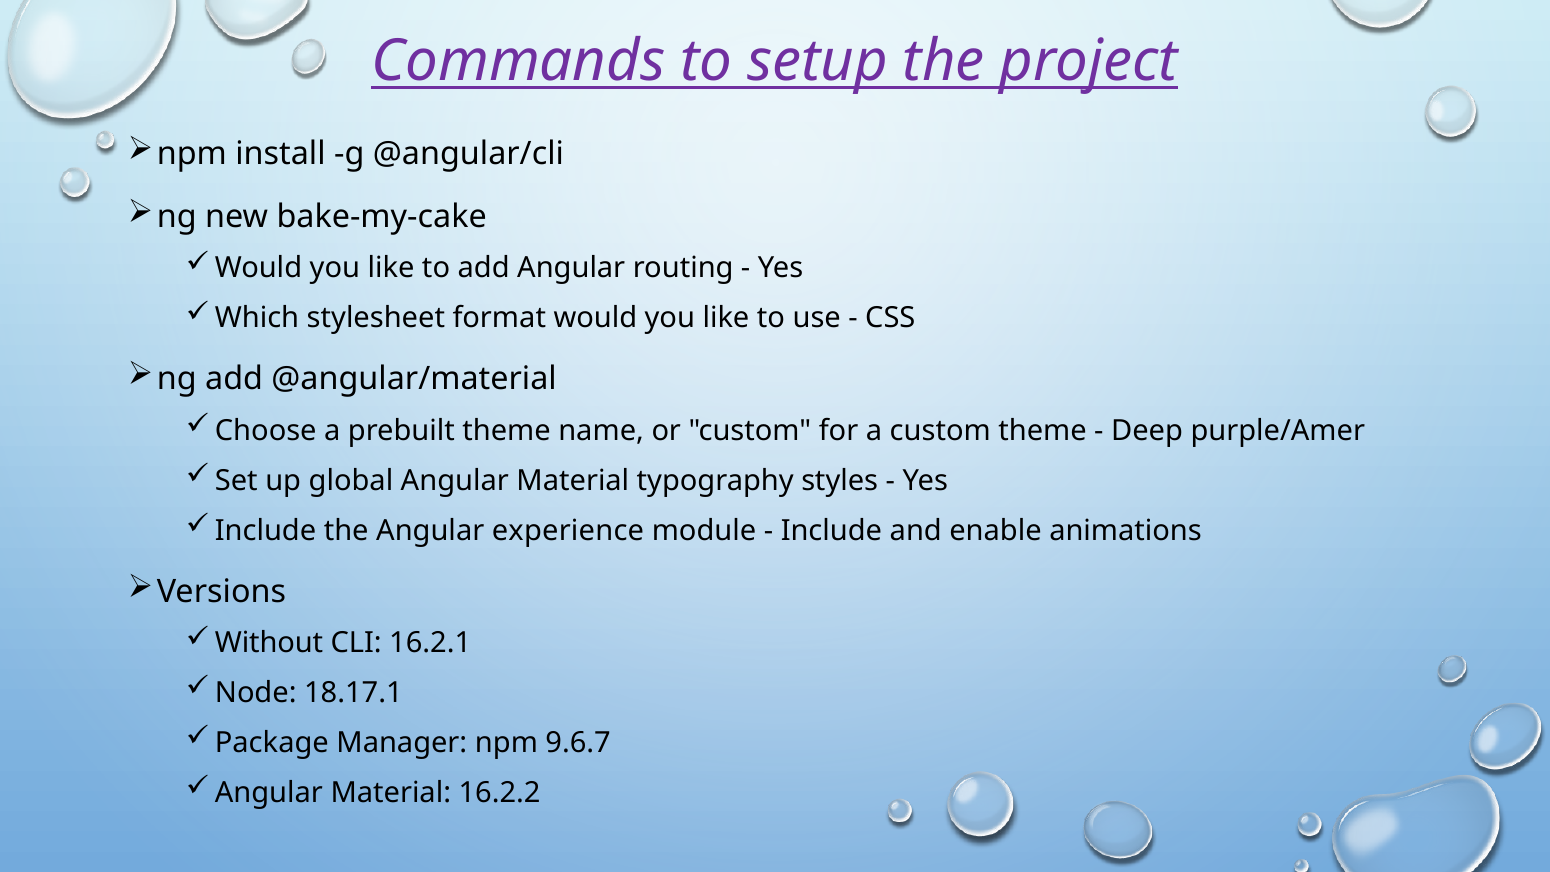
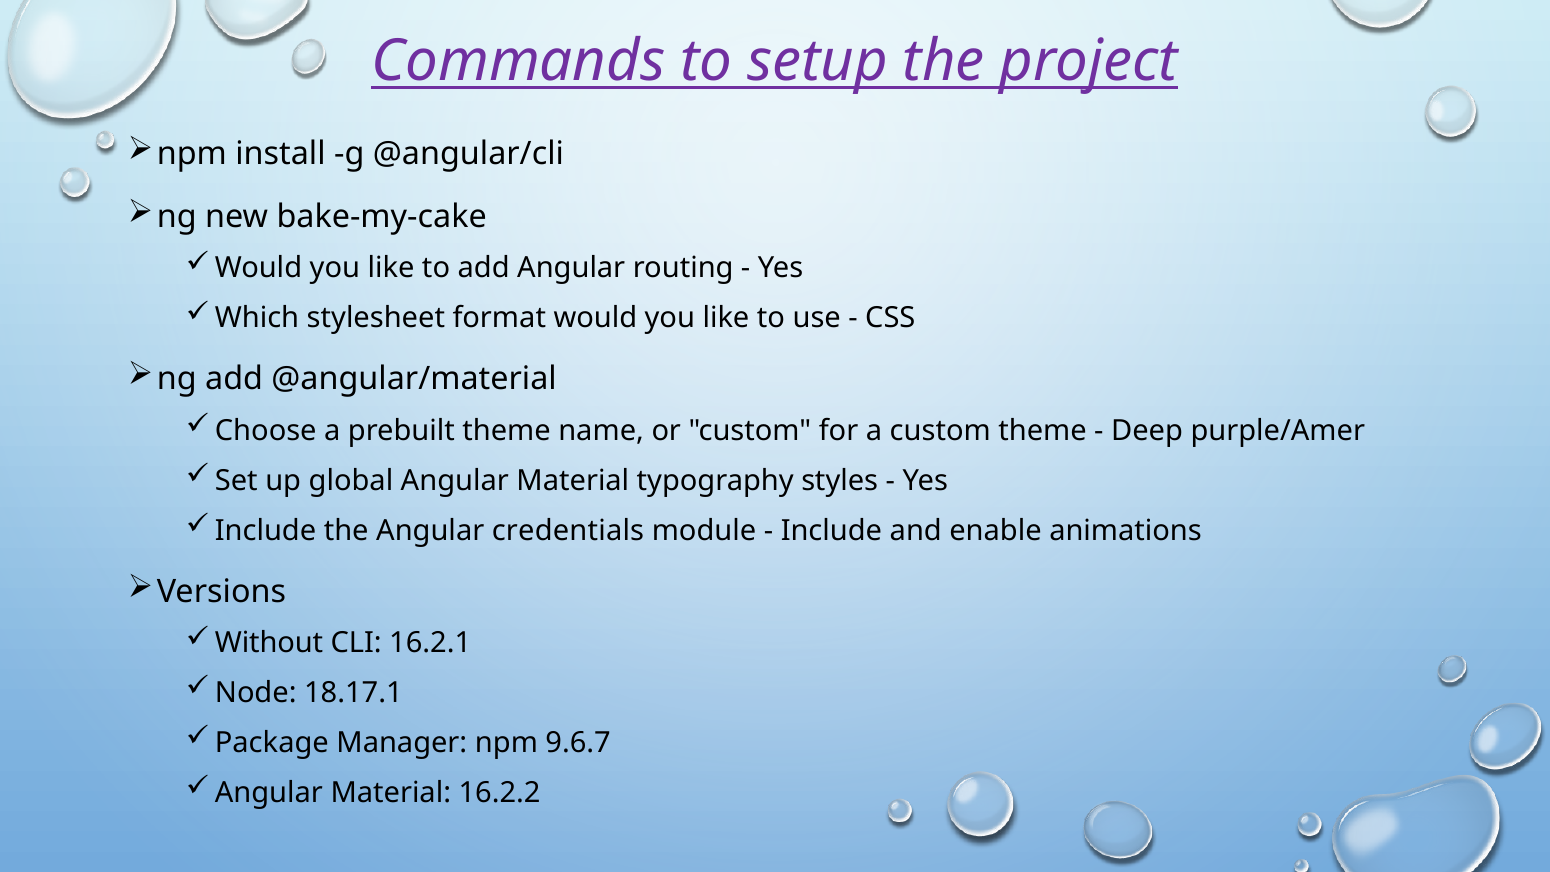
experience: experience -> credentials
